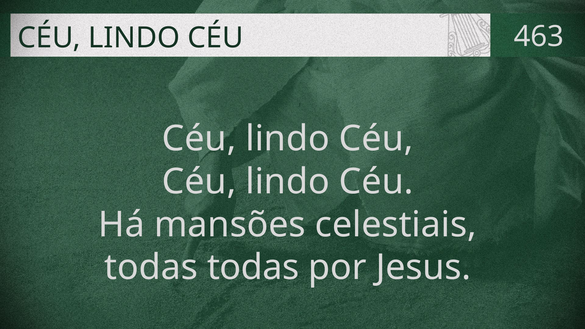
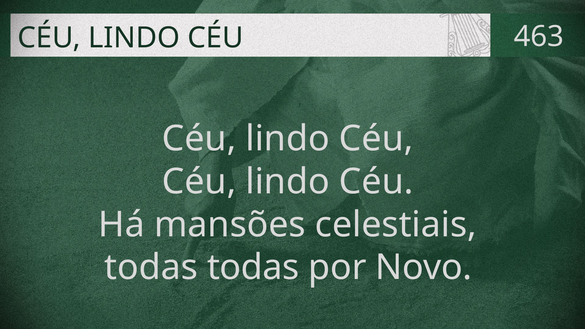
Jesus: Jesus -> Novo
